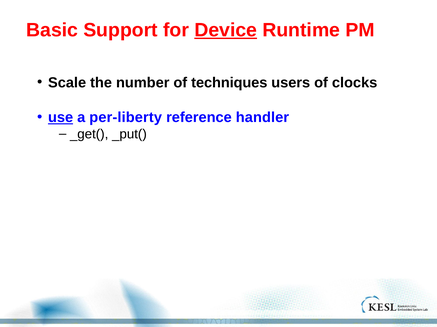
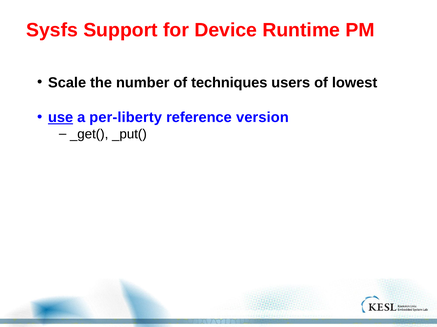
Basic: Basic -> Sysfs
Device underline: present -> none
clocks: clocks -> lowest
handler: handler -> version
